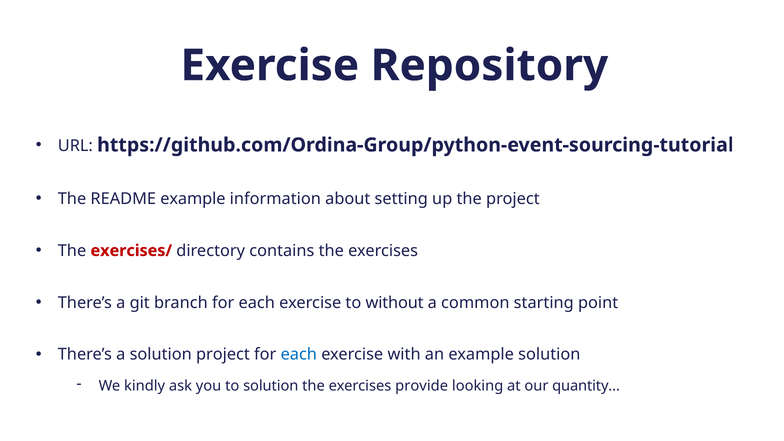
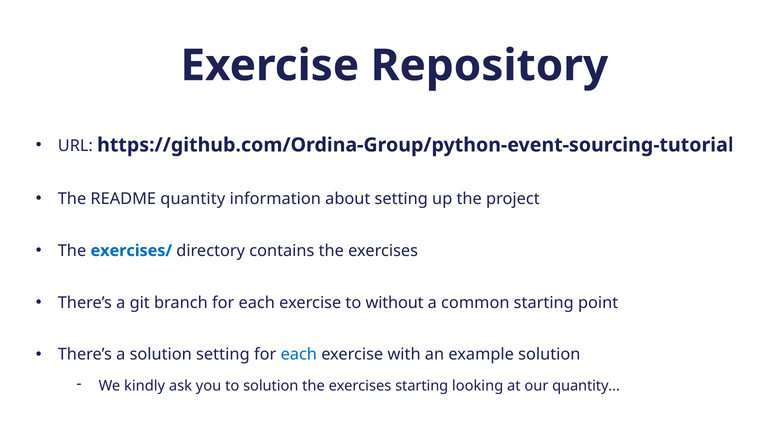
README example: example -> quantity
exercises/ colour: red -> blue
solution project: project -> setting
exercises provide: provide -> starting
